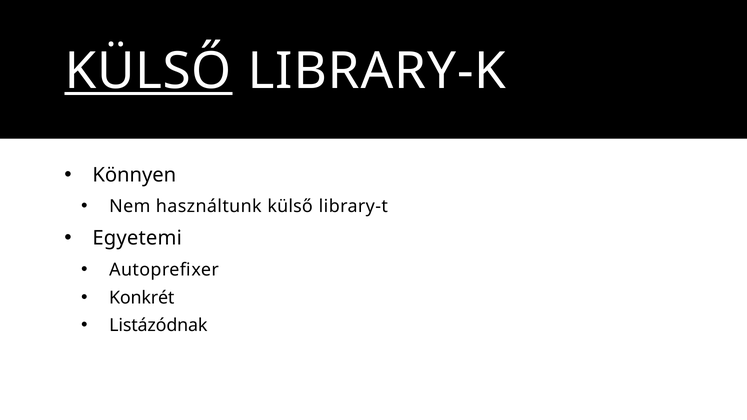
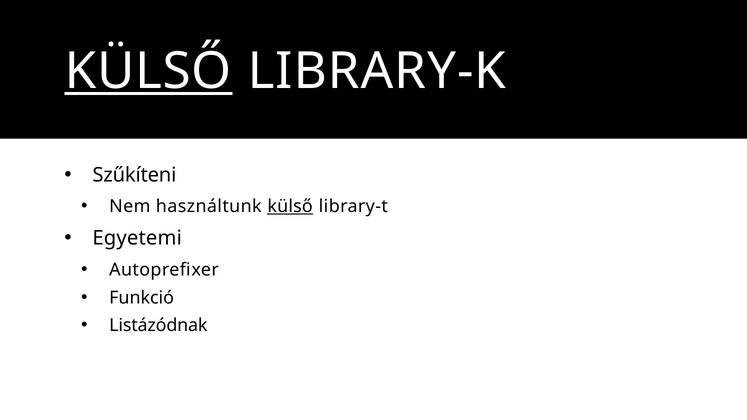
Könnyen: Könnyen -> Szűkíteni
külső at (290, 207) underline: none -> present
Konkrét: Konkrét -> Funkció
